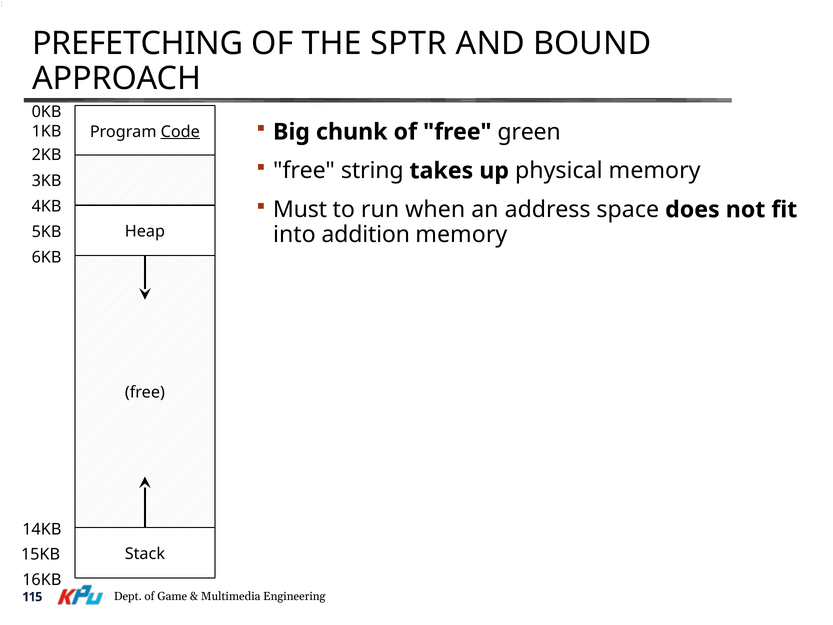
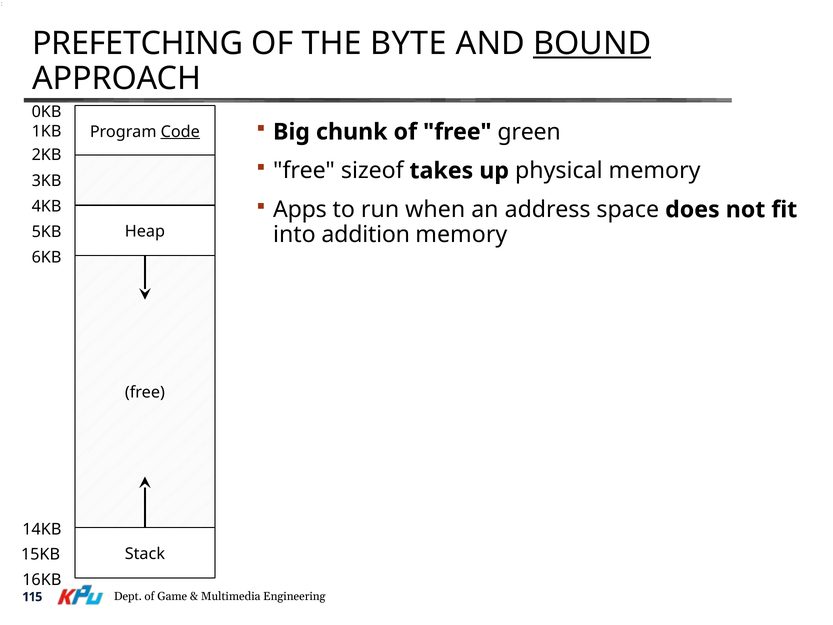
SPTR: SPTR -> BYTE
BOUND underline: none -> present
string: string -> sizeof
Must: Must -> Apps
